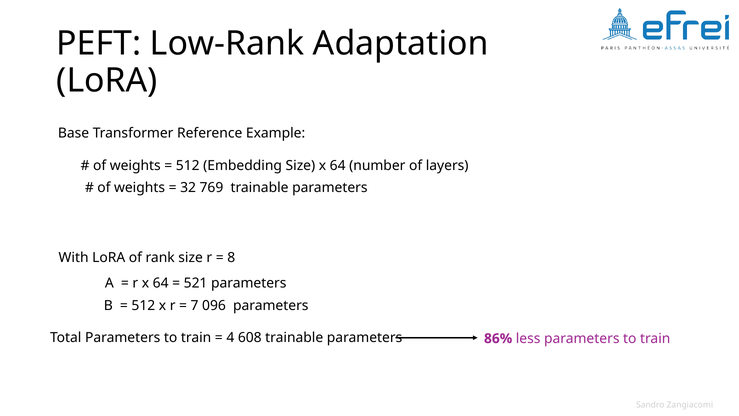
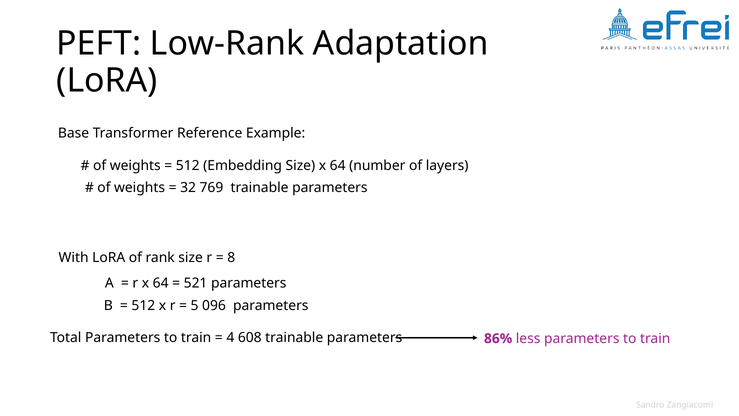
7: 7 -> 5
